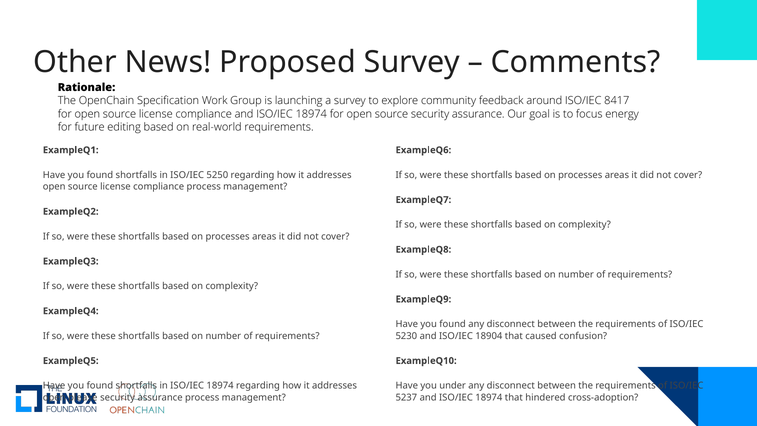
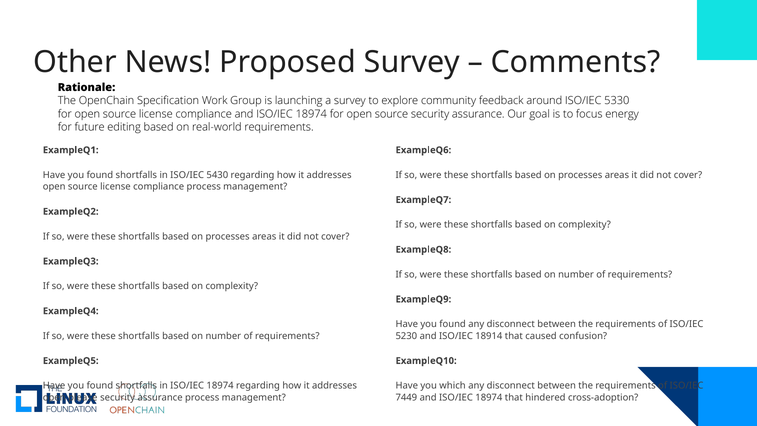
8417: 8417 -> 5330
5250: 5250 -> 5430
18904: 18904 -> 18914
under: under -> which
5237: 5237 -> 7449
